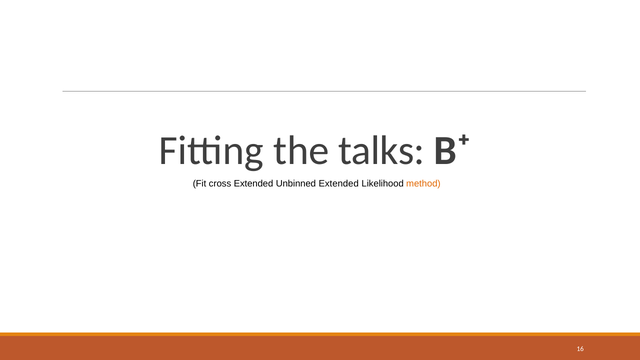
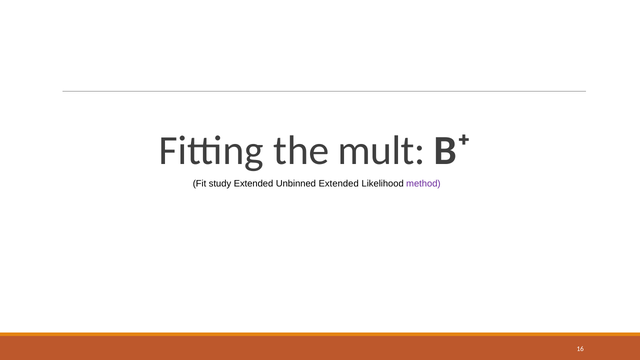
talks: talks -> mult
cross: cross -> study
method colour: orange -> purple
